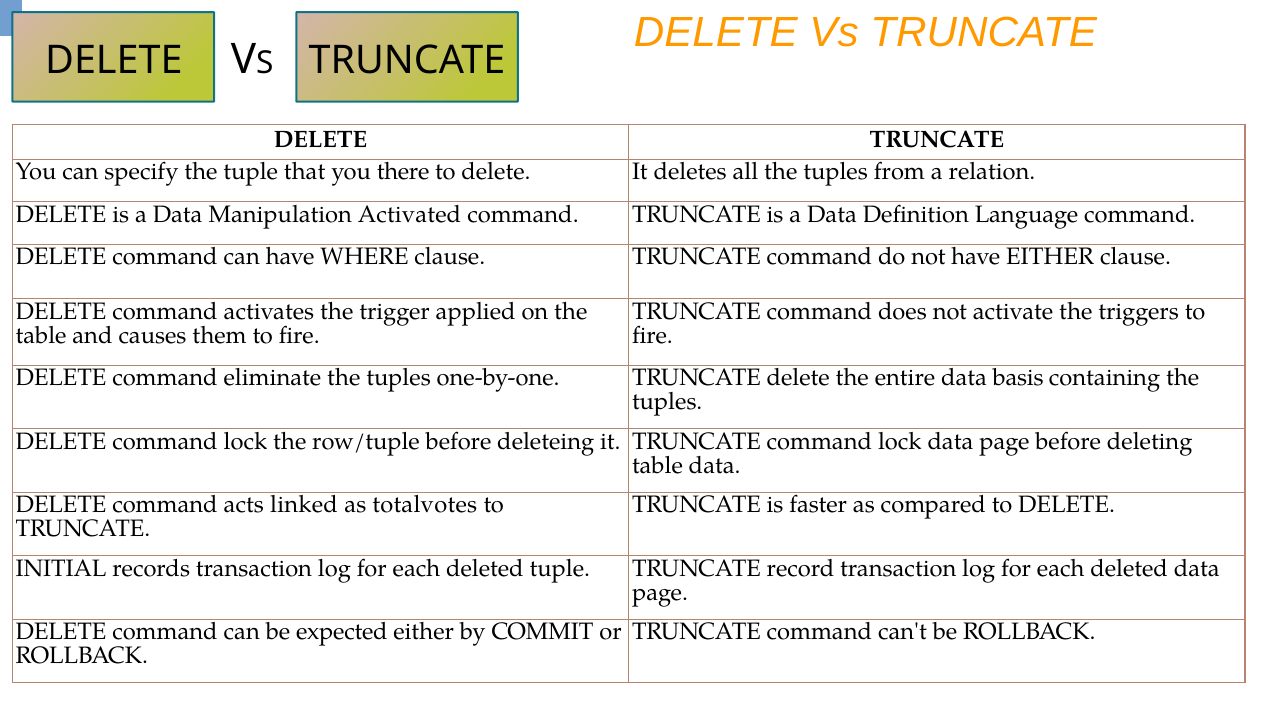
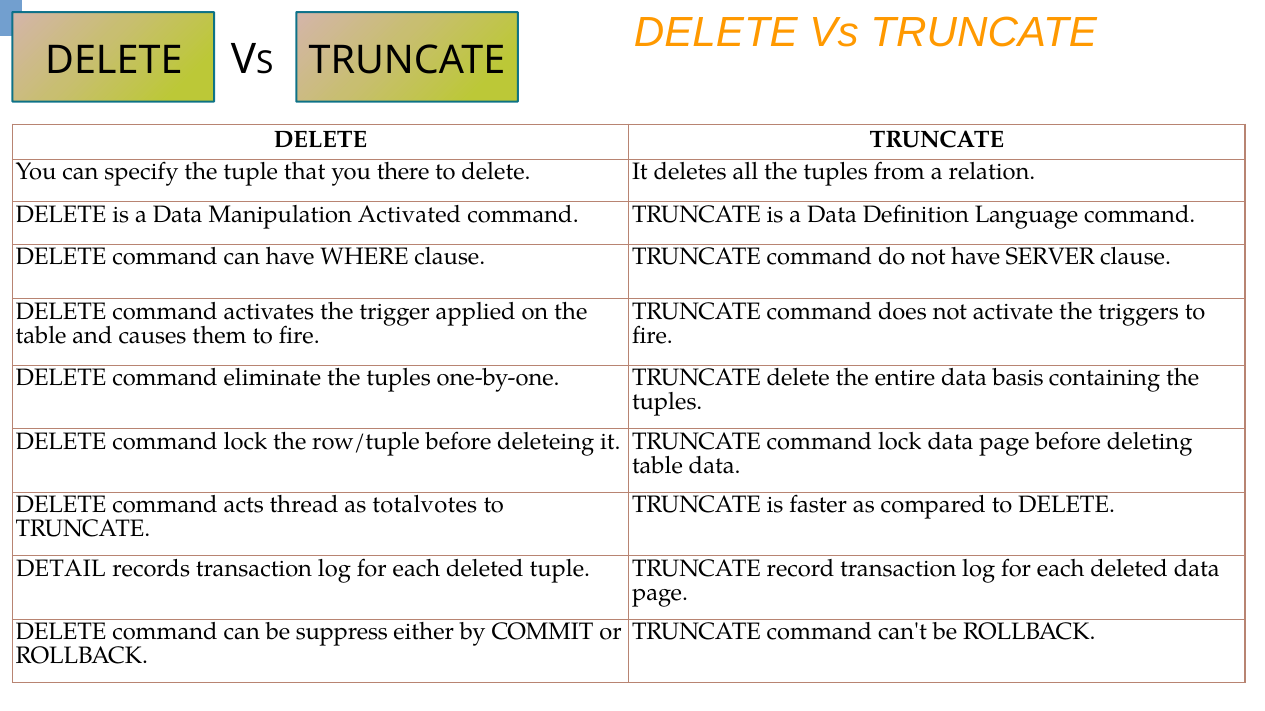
have EITHER: EITHER -> SERVER
linked: linked -> thread
INITIAL: INITIAL -> DETAIL
expected: expected -> suppress
